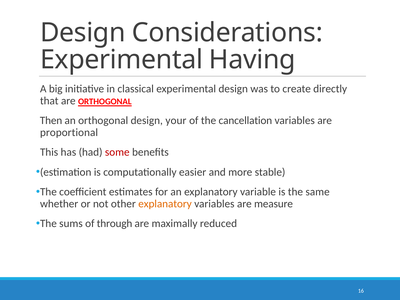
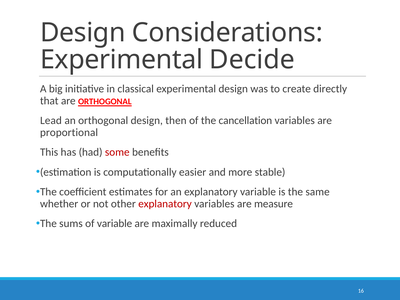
Having: Having -> Decide
Then: Then -> Lead
your: your -> then
explanatory at (165, 204) colour: orange -> red
of through: through -> variable
